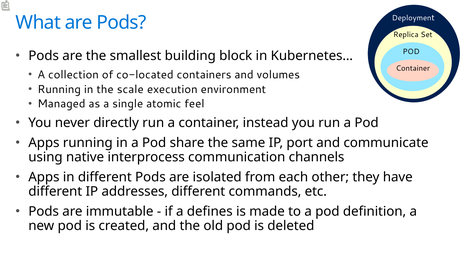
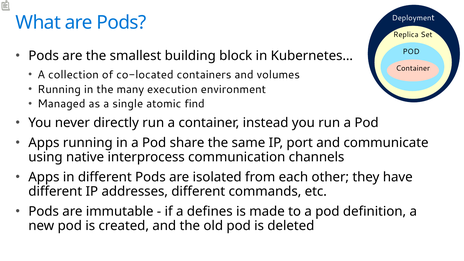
scale: scale -> many
feel: feel -> find
